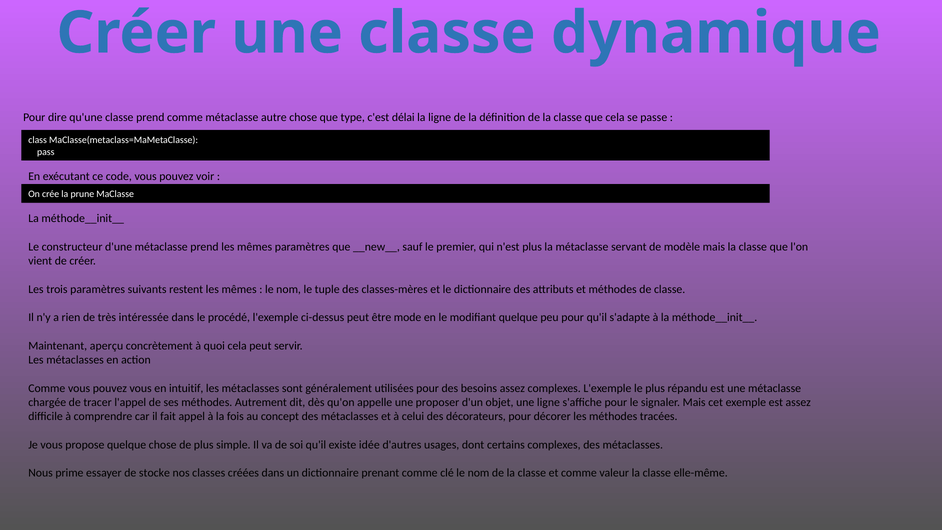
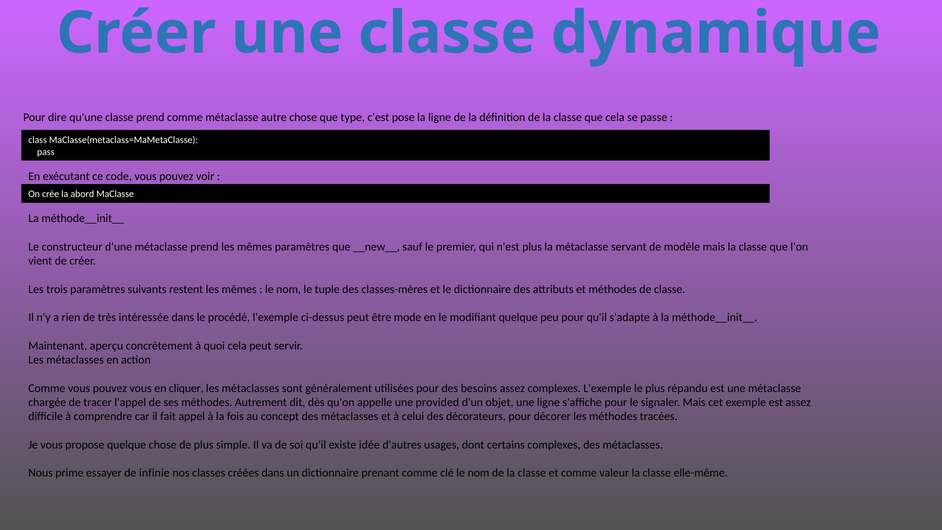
délai: délai -> pose
prune: prune -> abord
intuitif: intuitif -> cliquer
proposer: proposer -> provided
stocke: stocke -> infinie
